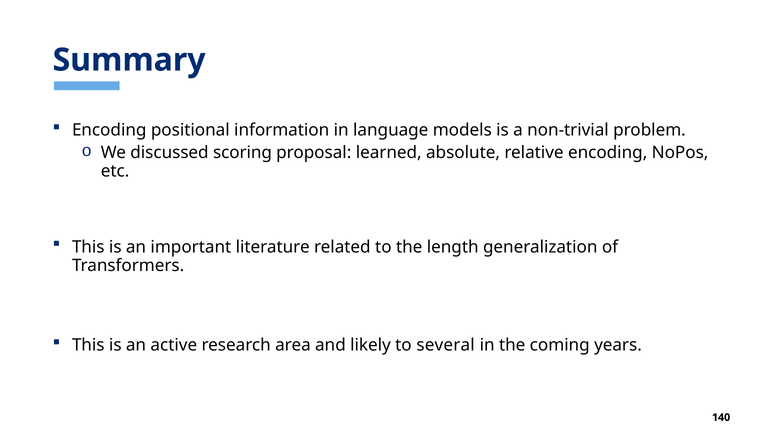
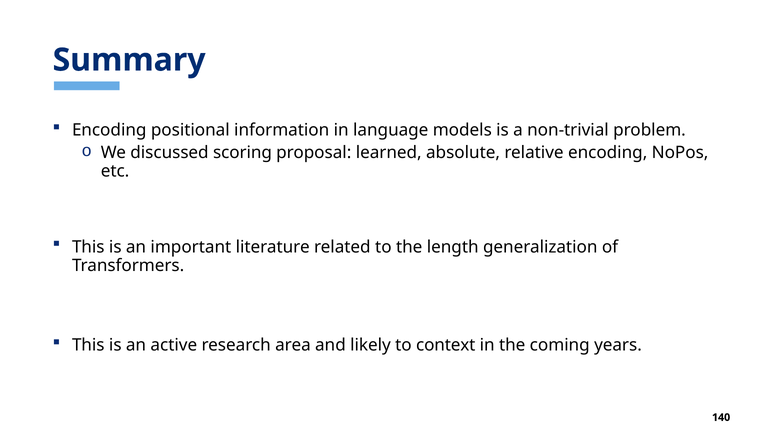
several: several -> context
